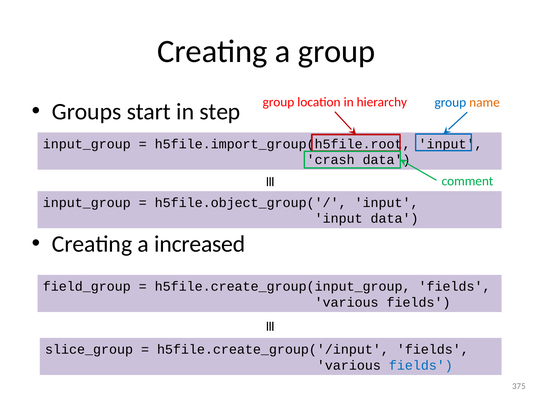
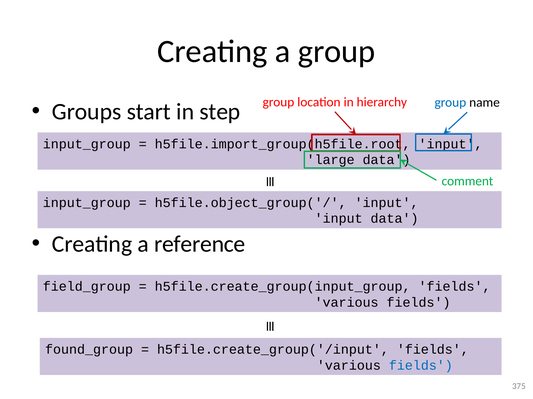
name colour: orange -> black
crash: crash -> large
increased: increased -> reference
slice_group: slice_group -> found_group
